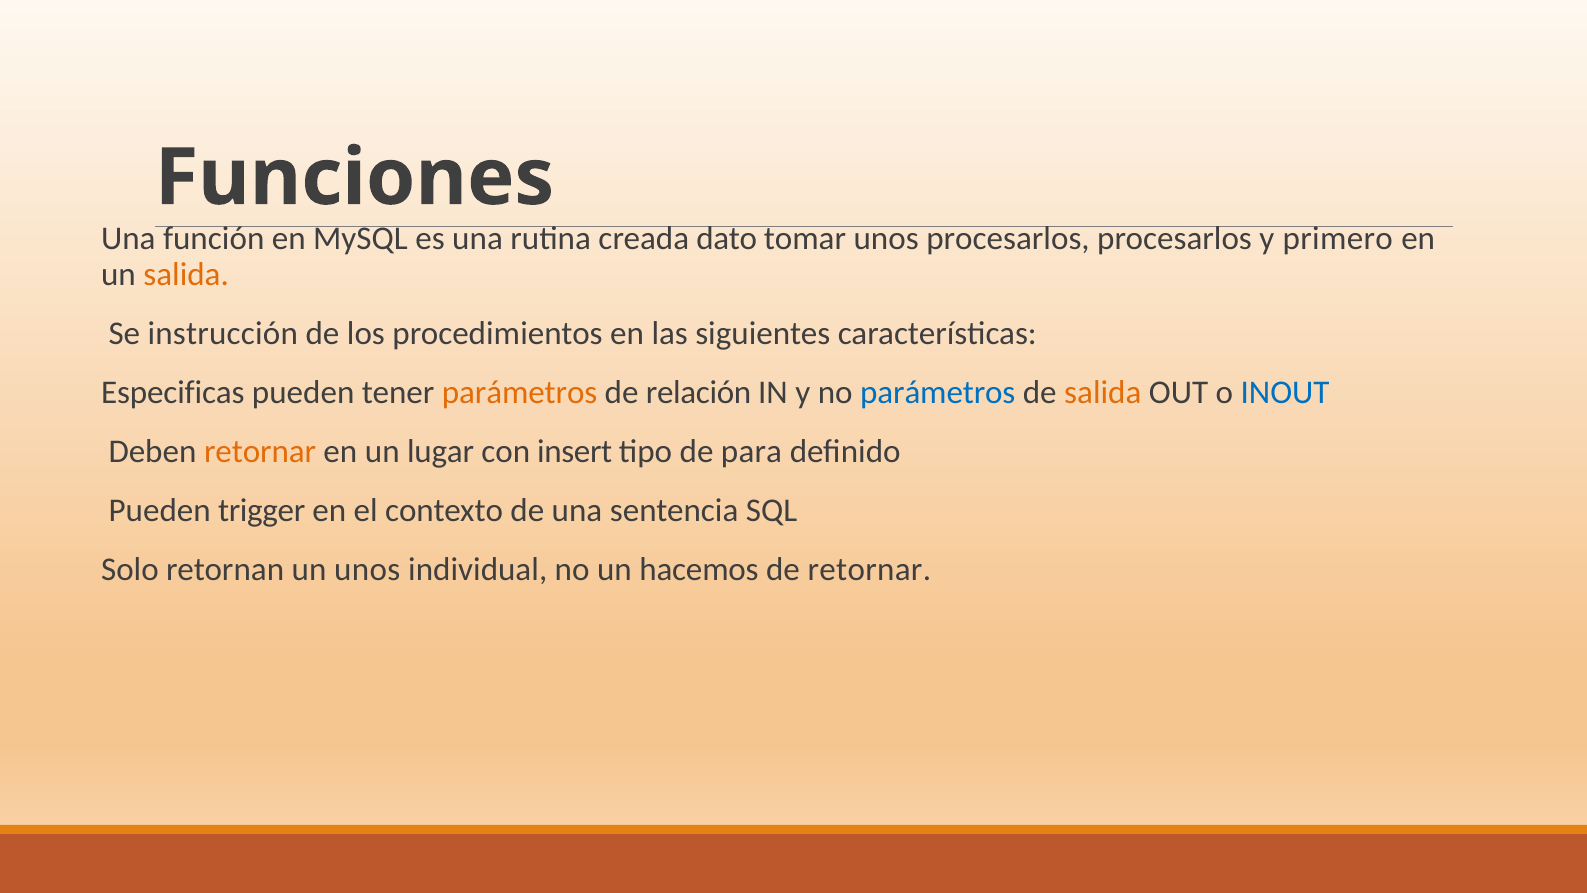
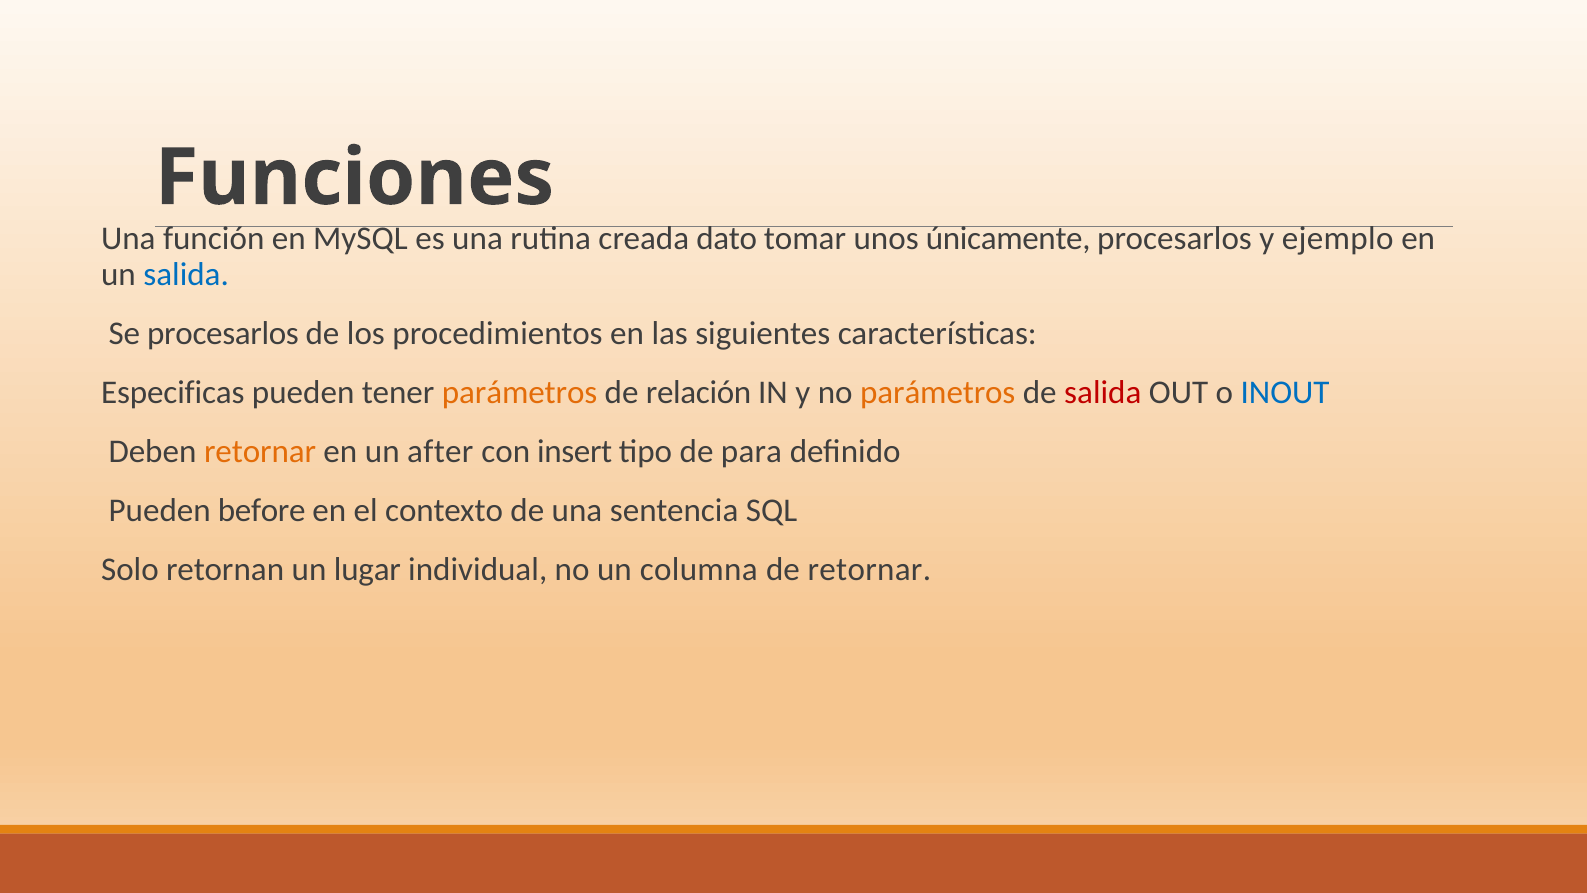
unos procesarlos: procesarlos -> únicamente
primero: primero -> ejemplo
salida at (186, 274) colour: orange -> blue
Se instrucción: instrucción -> procesarlos
parámetros at (938, 392) colour: blue -> orange
salida at (1103, 392) colour: orange -> red
lugar: lugar -> after
trigger: trigger -> before
un unos: unos -> lugar
hacemos: hacemos -> columna
